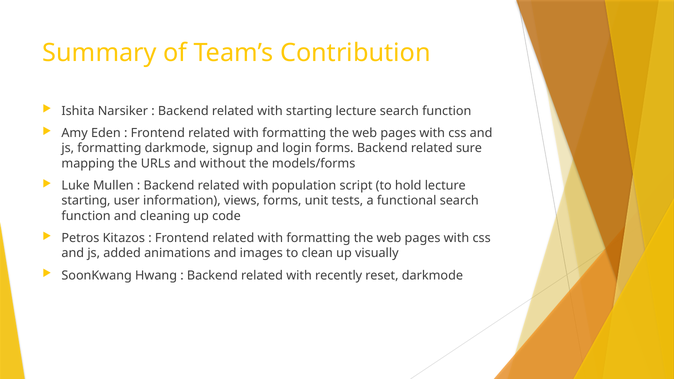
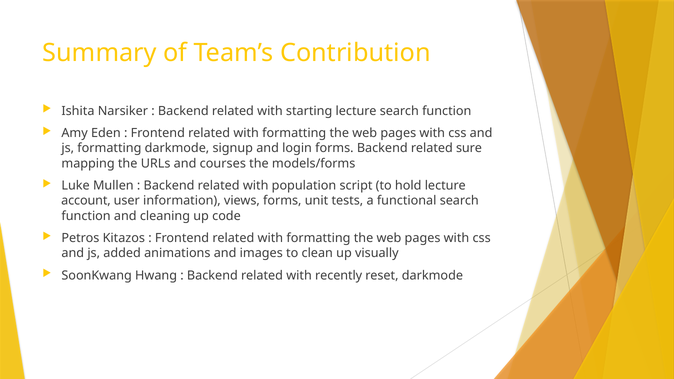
without: without -> courses
starting at (86, 201): starting -> account
